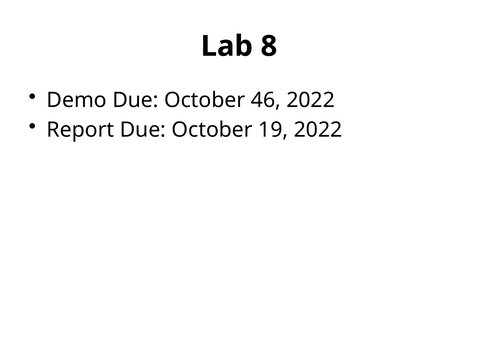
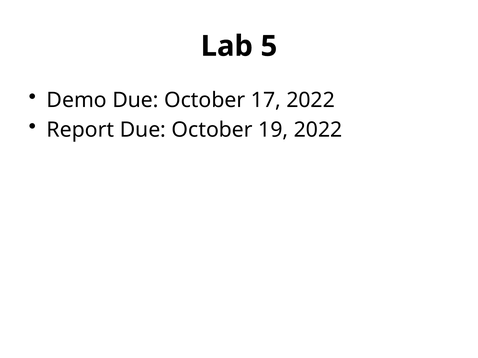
8: 8 -> 5
46: 46 -> 17
